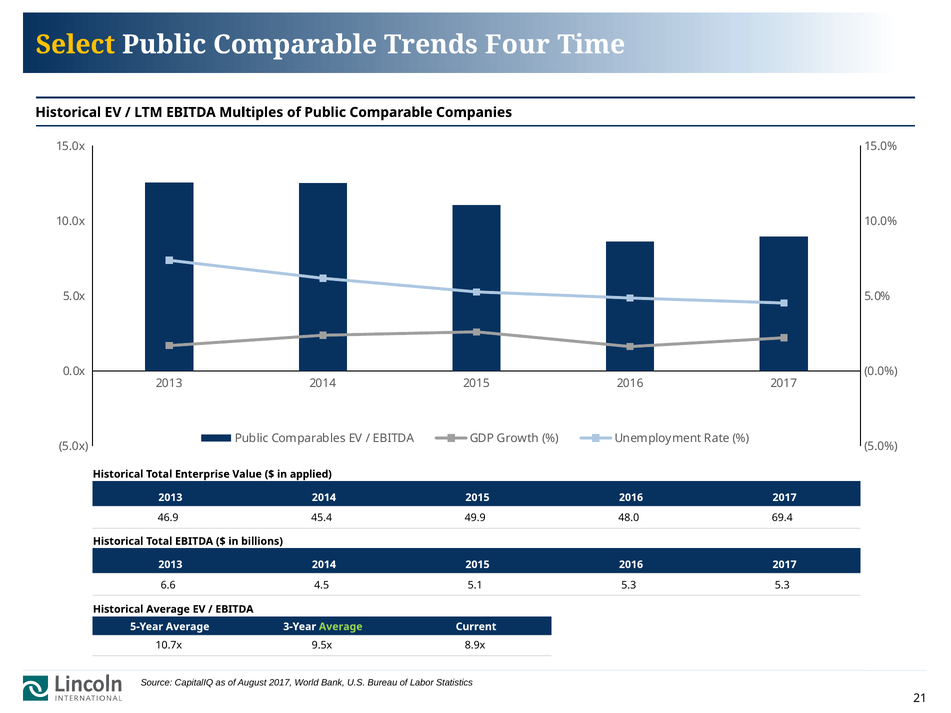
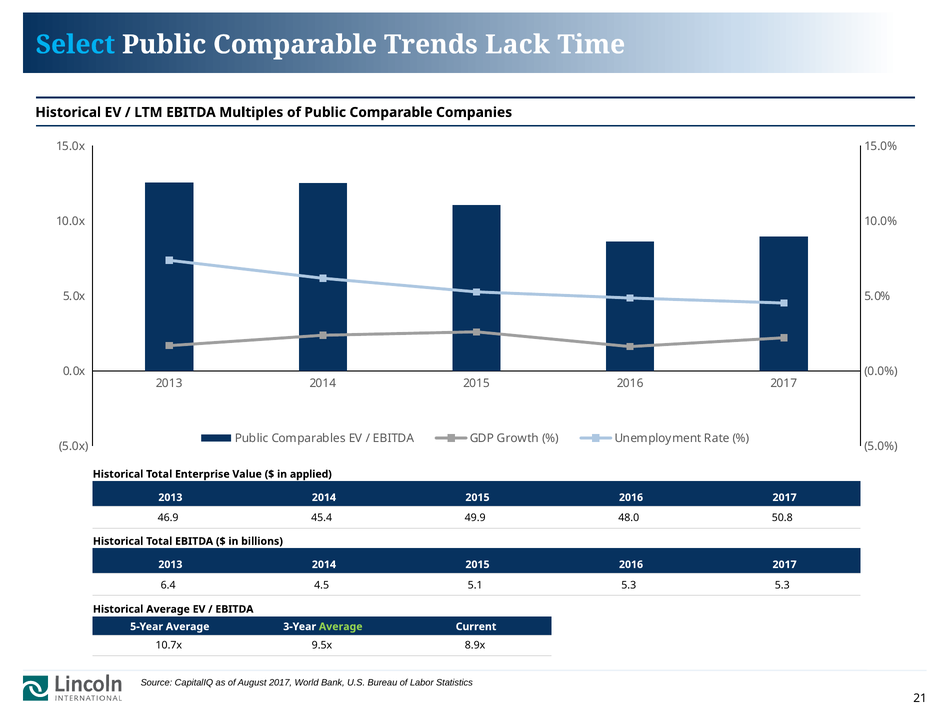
Select colour: yellow -> light blue
Four: Four -> Lack
69.4: 69.4 -> 50.8
6.6: 6.6 -> 6.4
